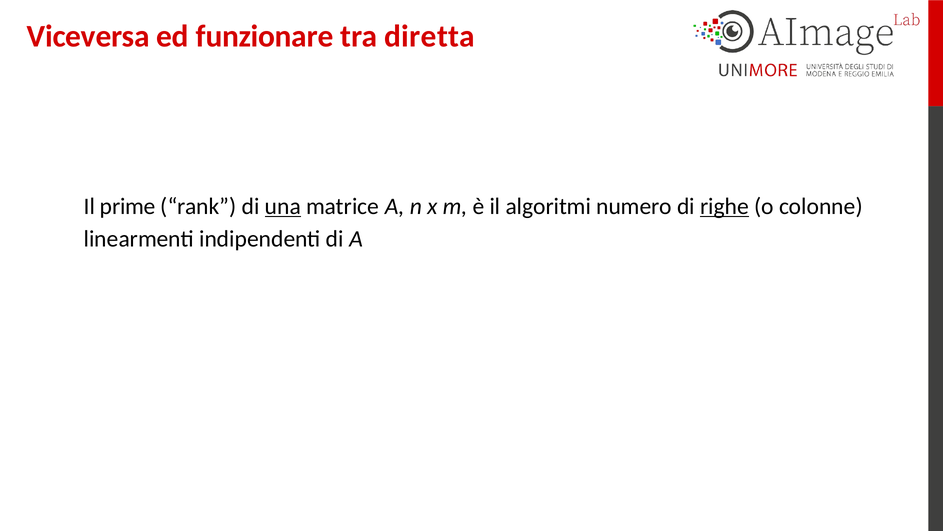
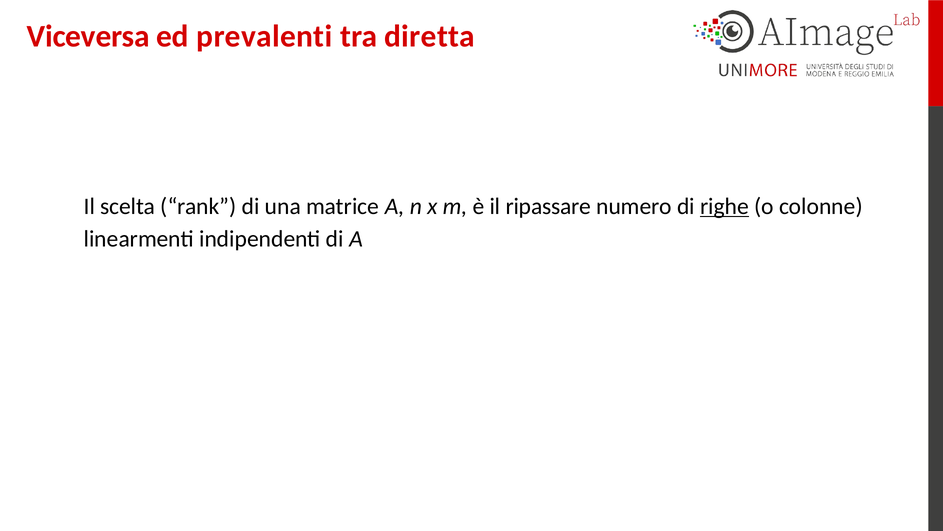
funzionare: funzionare -> prevalenti
prime: prime -> scelta
una underline: present -> none
algoritmi: algoritmi -> ripassare
